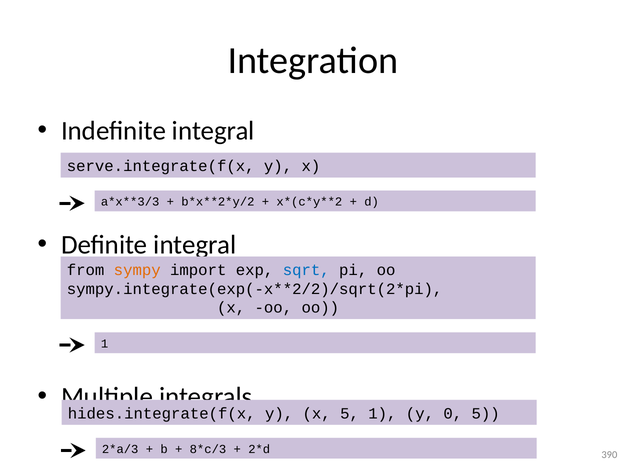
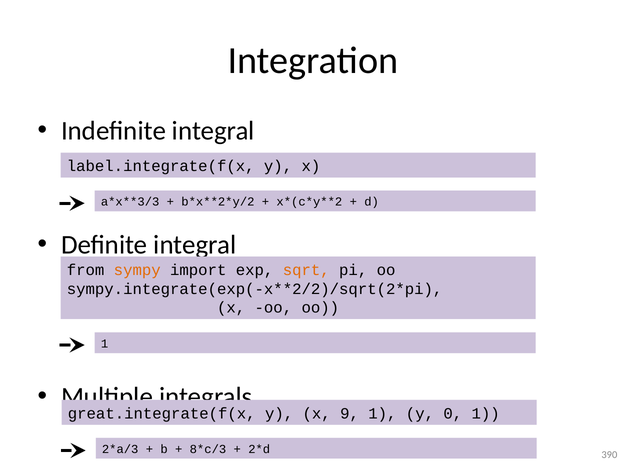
serve.integrate(f(x: serve.integrate(f(x -> label.integrate(f(x
sqrt colour: blue -> orange
hides.integrate(f(x: hides.integrate(f(x -> great.integrate(f(x
x 5: 5 -> 9
0 5: 5 -> 1
